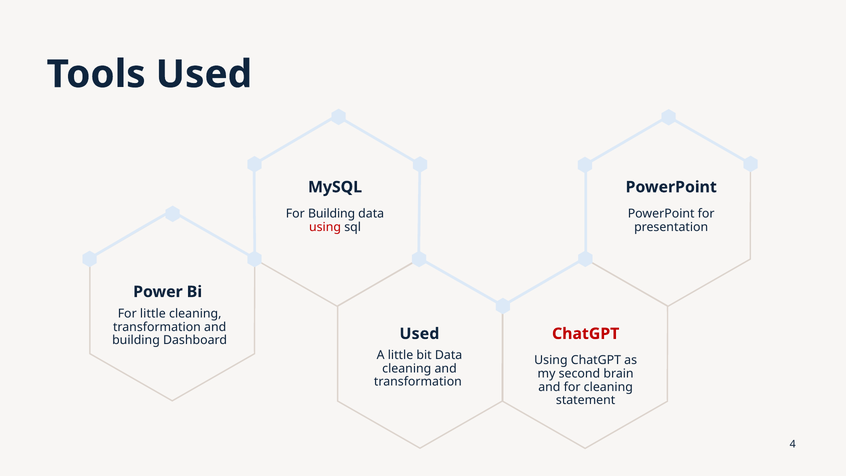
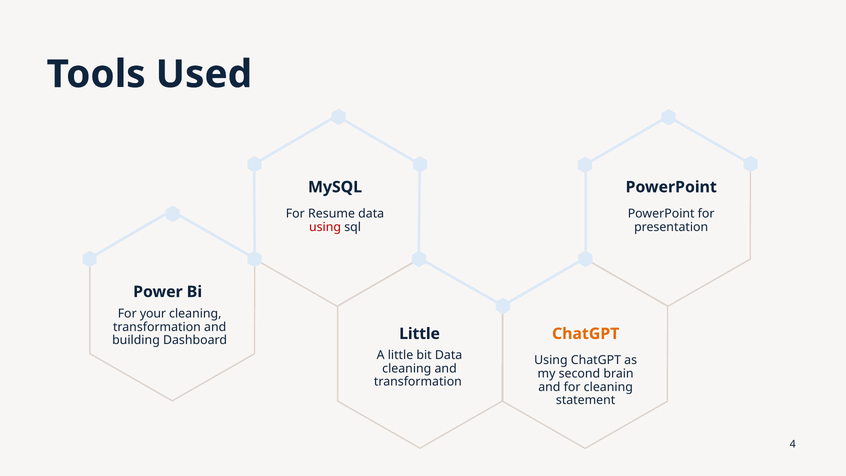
For Building: Building -> Resume
For little: little -> your
Used at (419, 334): Used -> Little
ChatGPT at (586, 334) colour: red -> orange
